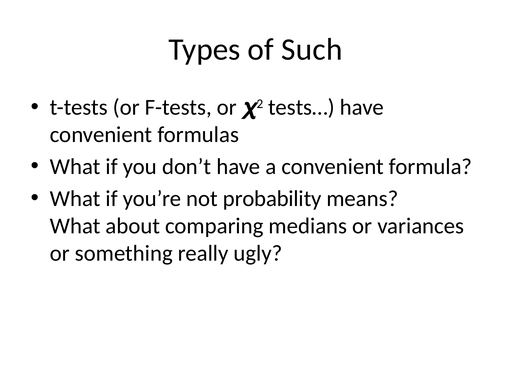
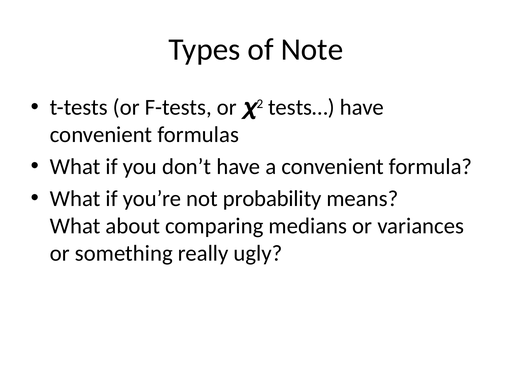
Such: Such -> Note
